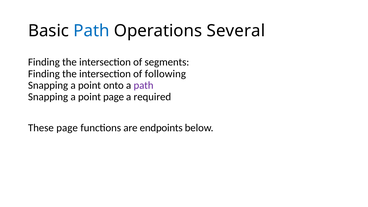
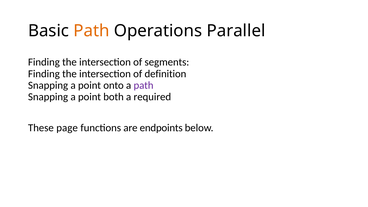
Path at (91, 31) colour: blue -> orange
Several: Several -> Parallel
following: following -> definition
point page: page -> both
